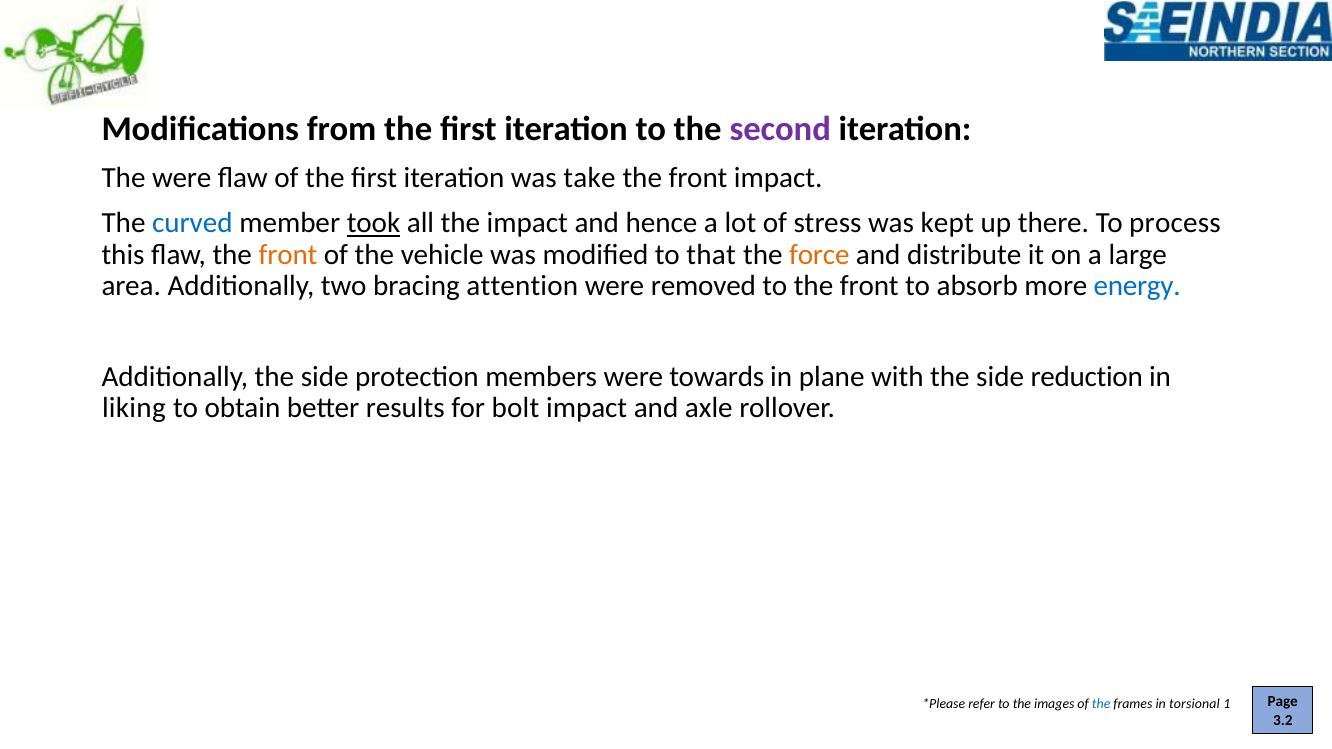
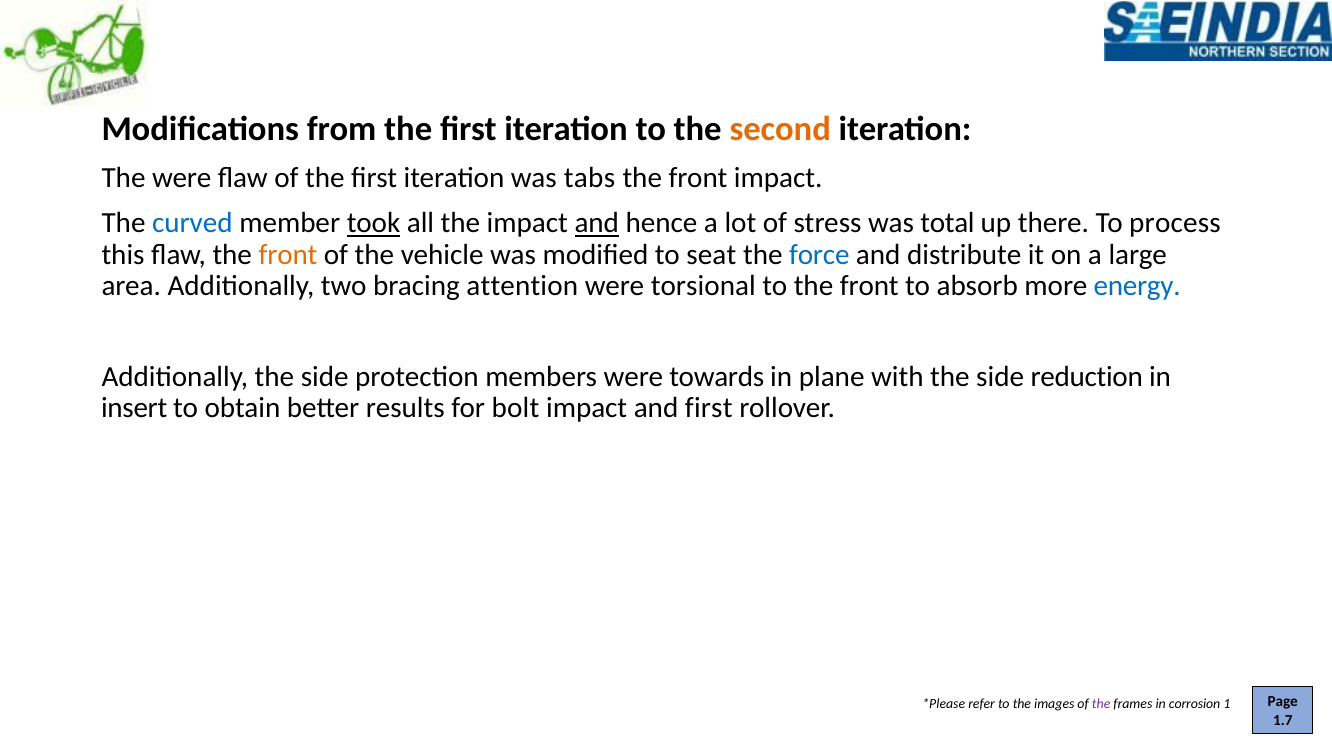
second colour: purple -> orange
take: take -> tabs
and at (597, 223) underline: none -> present
kept: kept -> total
that: that -> seat
force colour: orange -> blue
removed: removed -> torsional
liking: liking -> insert
and axle: axle -> first
the at (1101, 704) colour: blue -> purple
torsional: torsional -> corrosion
3.2: 3.2 -> 1.7
